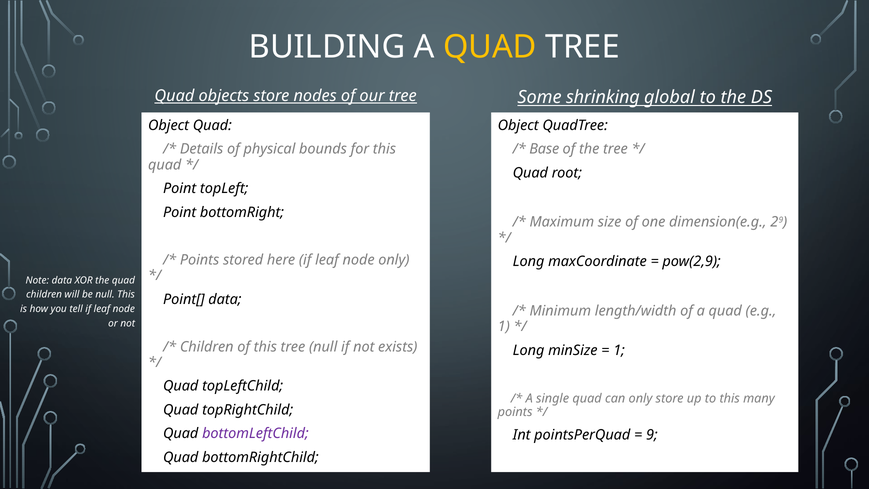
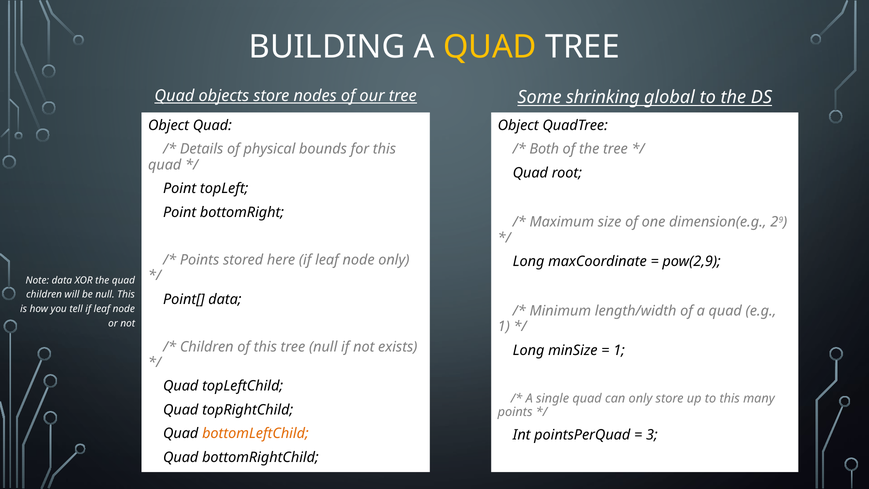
Base: Base -> Both
bottomLeftChild colour: purple -> orange
9: 9 -> 3
